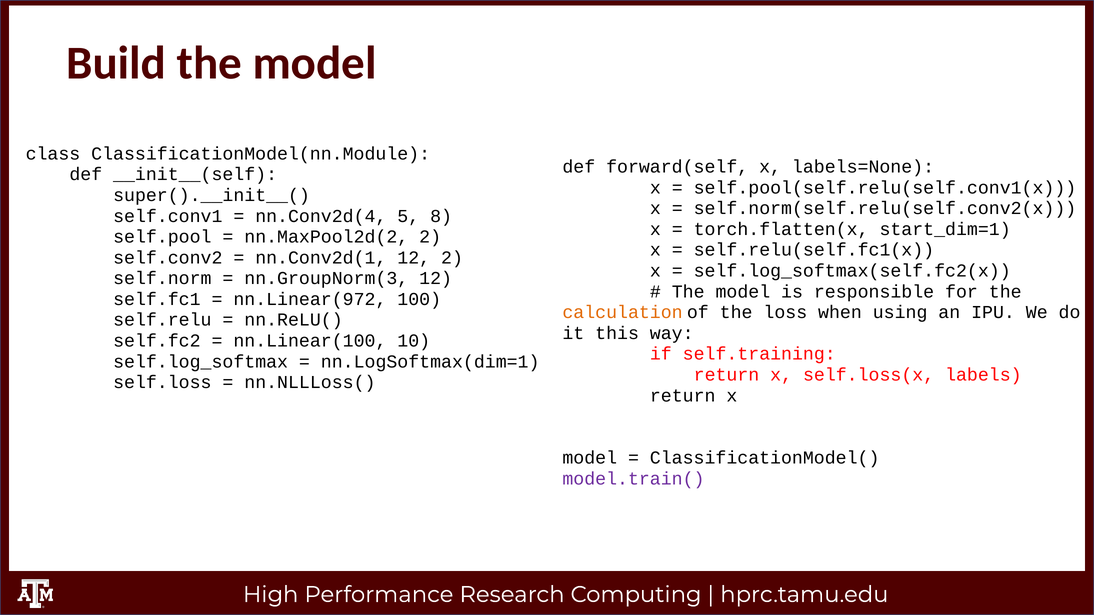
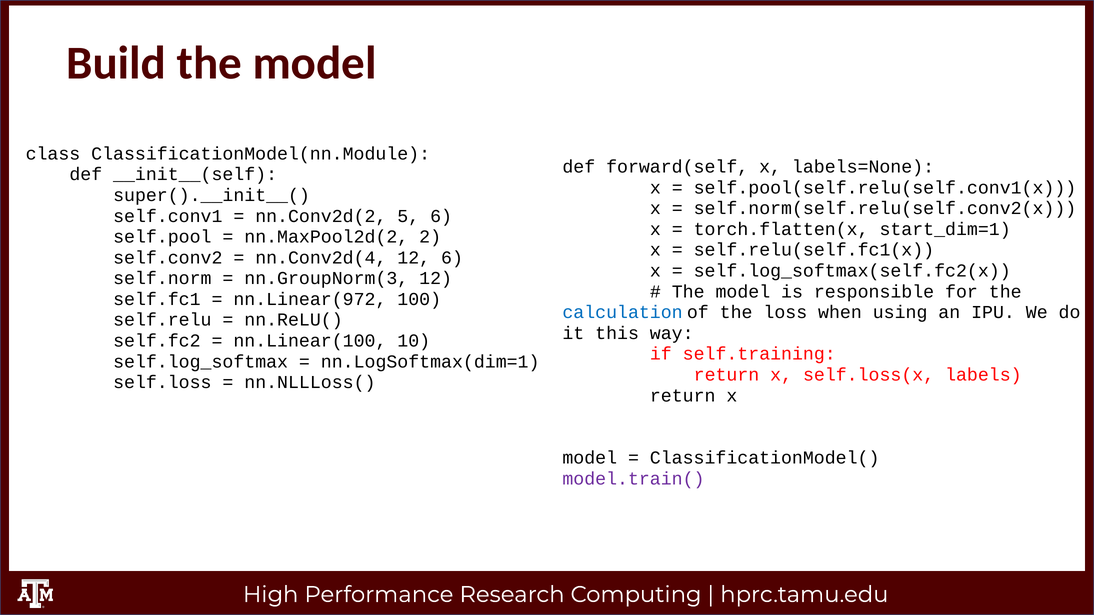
nn.Conv2d(4: nn.Conv2d(4 -> nn.Conv2d(2
5 8: 8 -> 6
nn.Conv2d(1: nn.Conv2d(1 -> nn.Conv2d(4
12 2: 2 -> 6
calculation colour: orange -> blue
